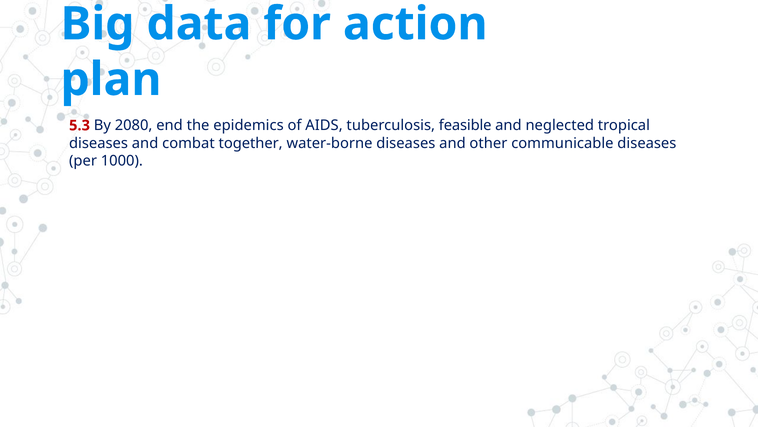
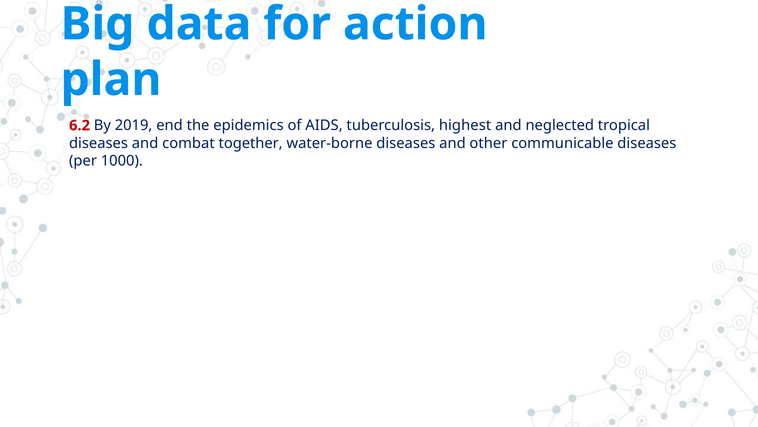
5.3: 5.3 -> 6.2
2080: 2080 -> 2019
feasible: feasible -> highest
